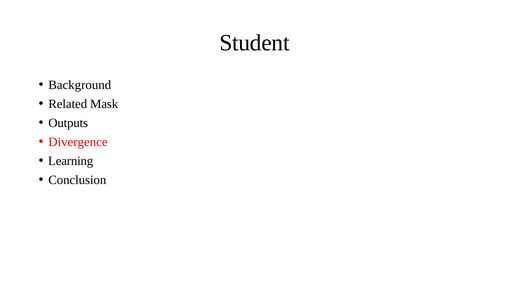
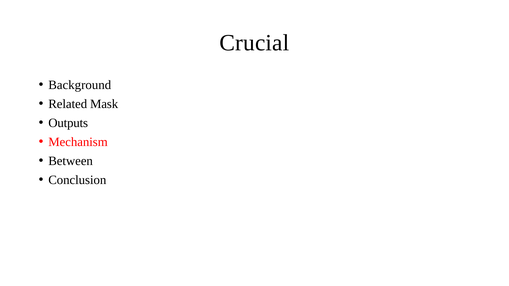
Student: Student -> Crucial
Divergence: Divergence -> Mechanism
Learning: Learning -> Between
